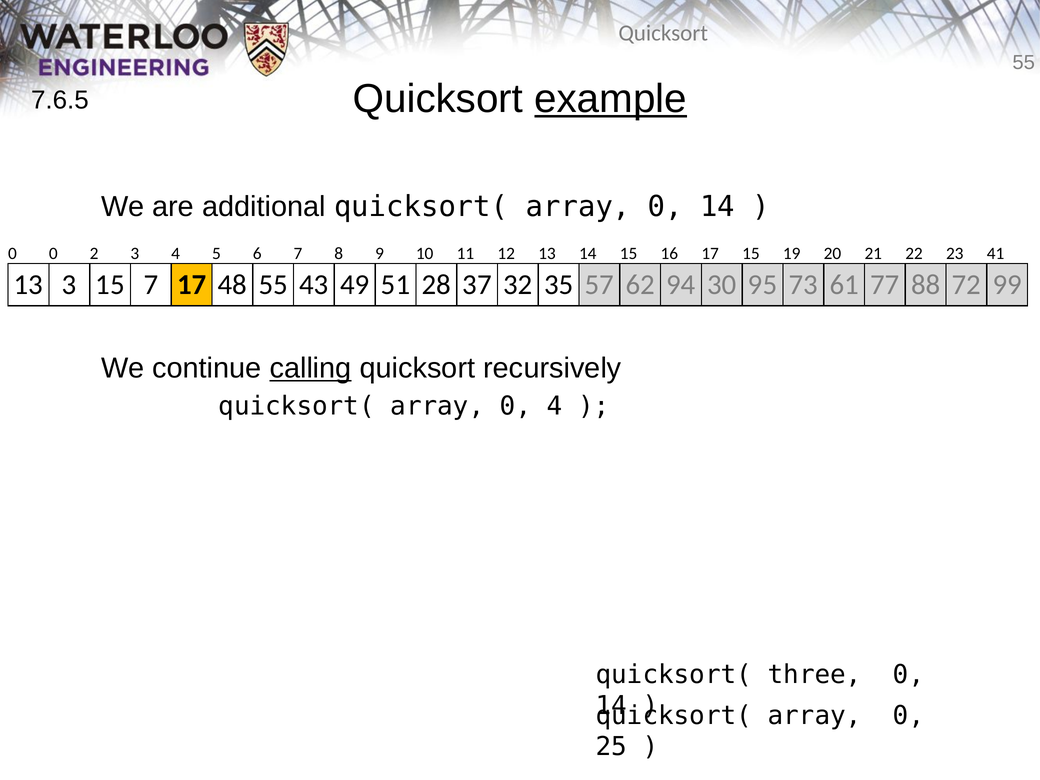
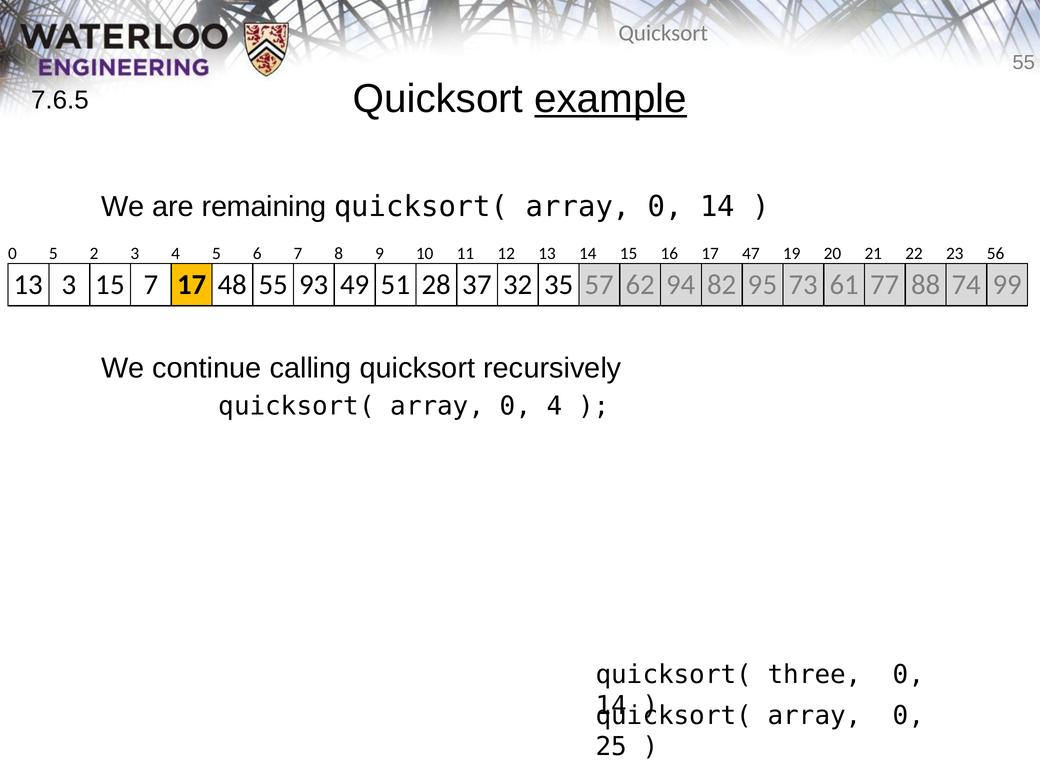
additional: additional -> remaining
0 0: 0 -> 5
17 15: 15 -> 47
41: 41 -> 56
43: 43 -> 93
30: 30 -> 82
72: 72 -> 74
calling underline: present -> none
